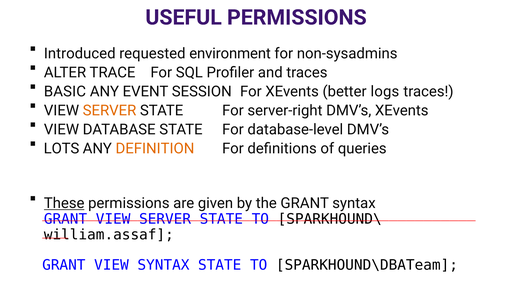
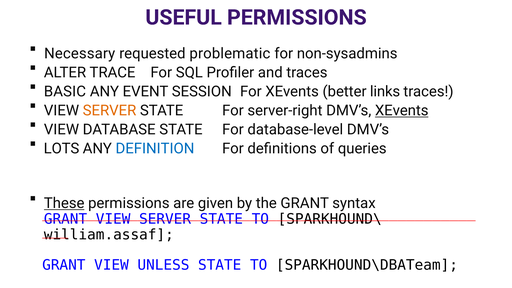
Introduced: Introduced -> Necessary
environment: environment -> problematic
logs: logs -> links
XEvents at (402, 111) underline: none -> present
DEFINITION colour: orange -> blue
VIEW SYNTAX: SYNTAX -> UNLESS
